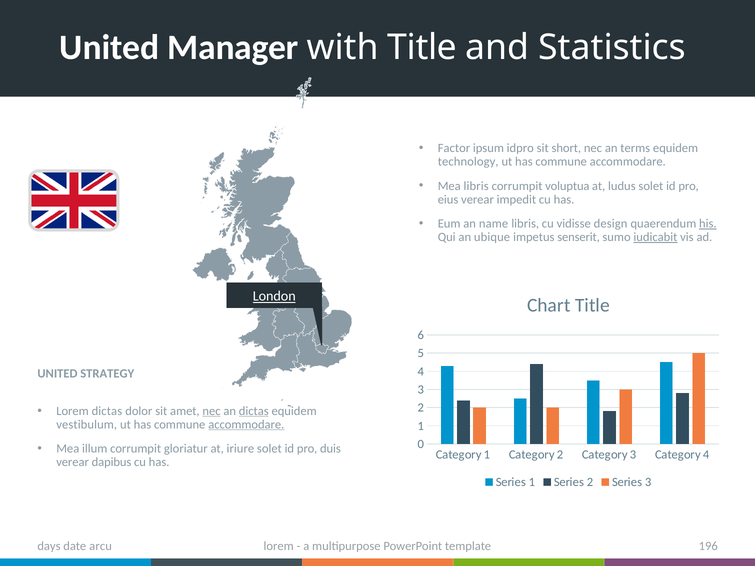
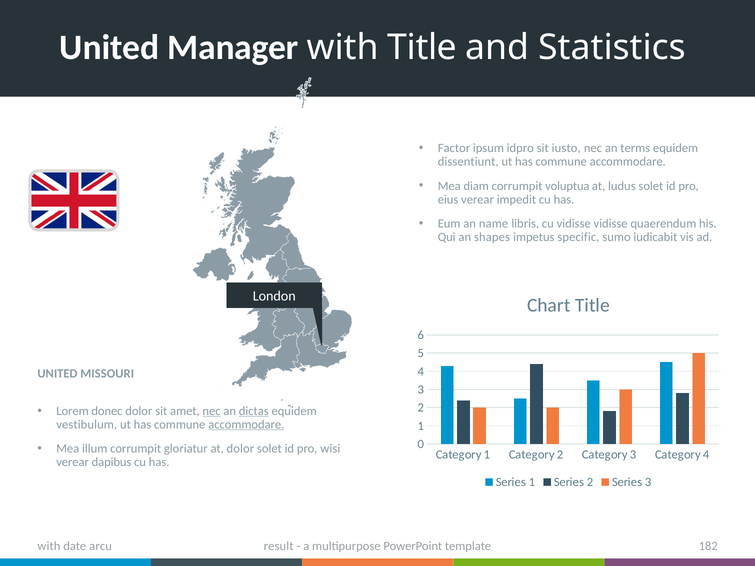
short: short -> iusto
technology: technology -> dissentiunt
Mea libris: libris -> diam
vidisse design: design -> vidisse
his underline: present -> none
ubique: ubique -> shapes
senserit: senserit -> specific
iudicabit underline: present -> none
London underline: present -> none
STRATEGY: STRATEGY -> MISSOURI
Lorem dictas: dictas -> donec
at iriure: iriure -> dolor
duis: duis -> wisi
lorem at (279, 546): lorem -> result
196: 196 -> 182
days at (49, 546): days -> with
